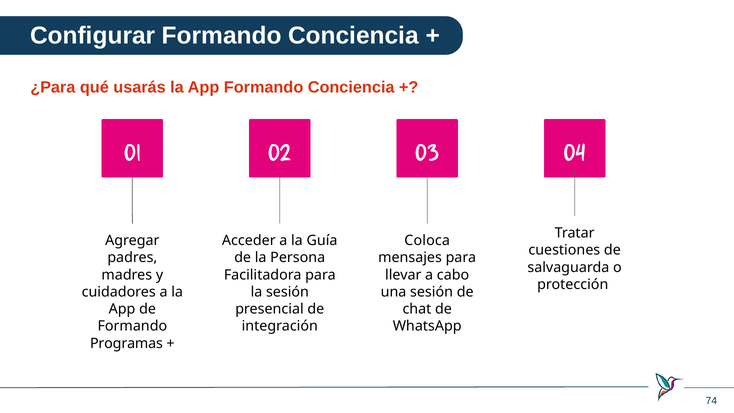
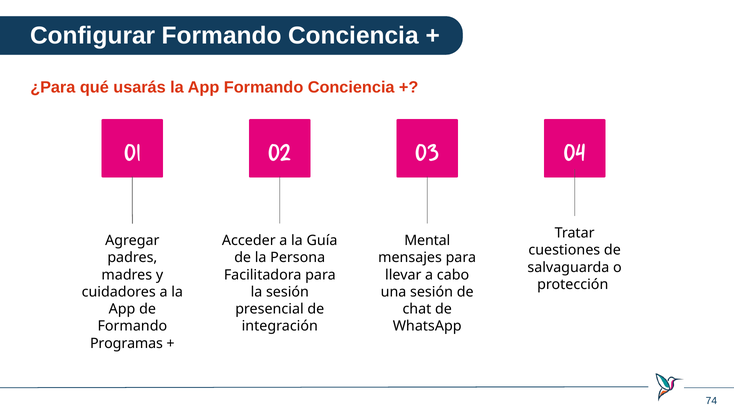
Coloca: Coloca -> Mental
